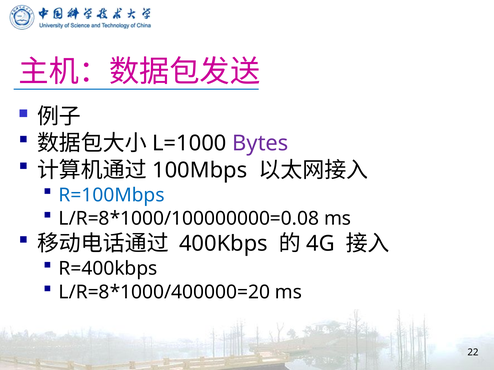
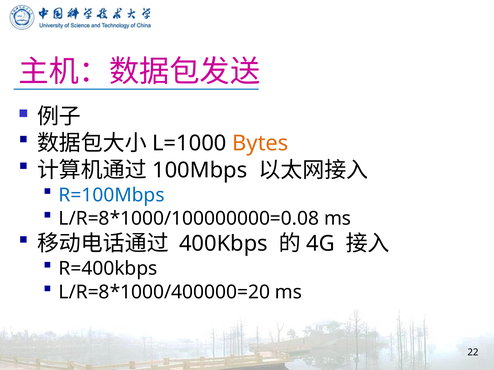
Bytes colour: purple -> orange
